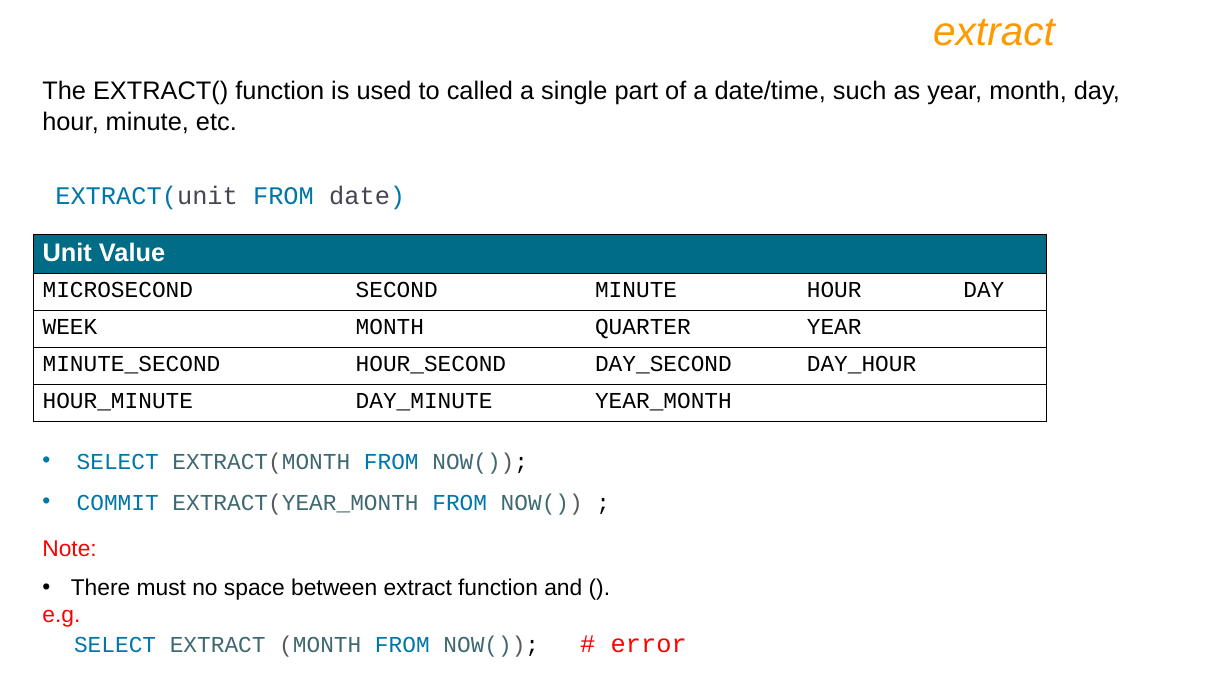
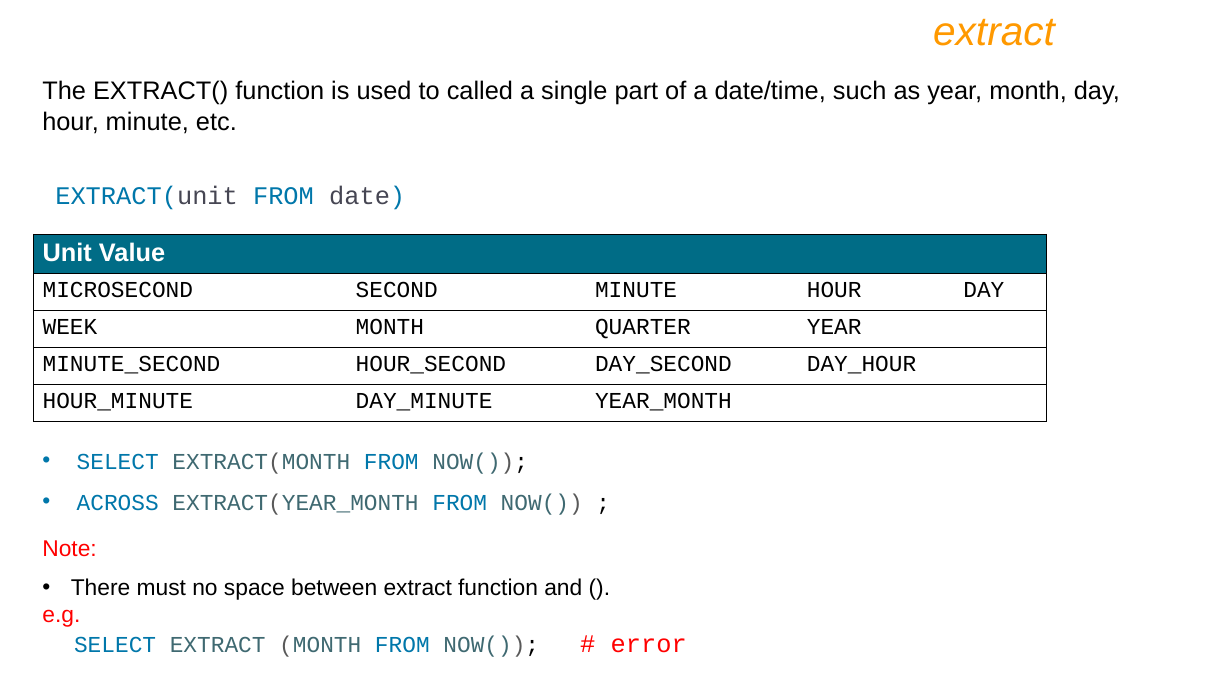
COMMIT: COMMIT -> ACROSS
